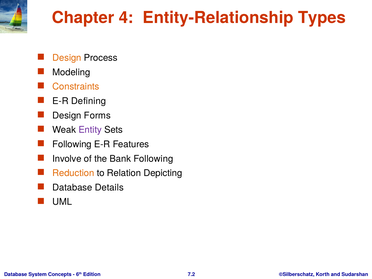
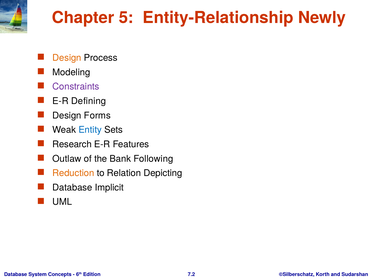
4: 4 -> 5
Types: Types -> Newly
Constraints colour: orange -> purple
Entity colour: purple -> blue
Following at (72, 144): Following -> Research
Involve: Involve -> Outlaw
Details: Details -> Implicit
